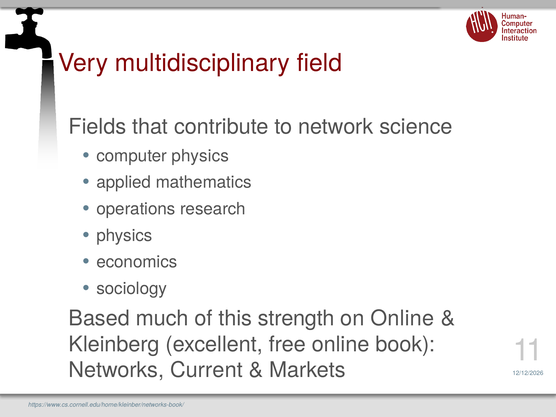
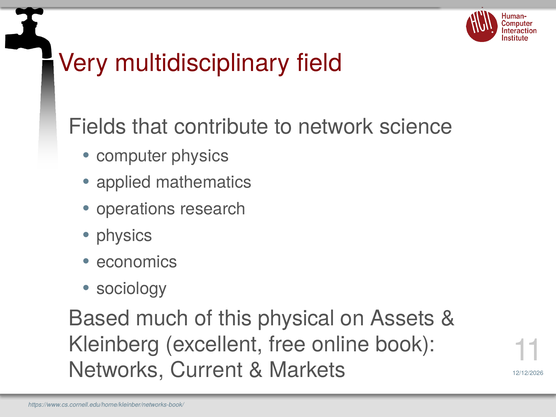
strength: strength -> physical
on Online: Online -> Assets
